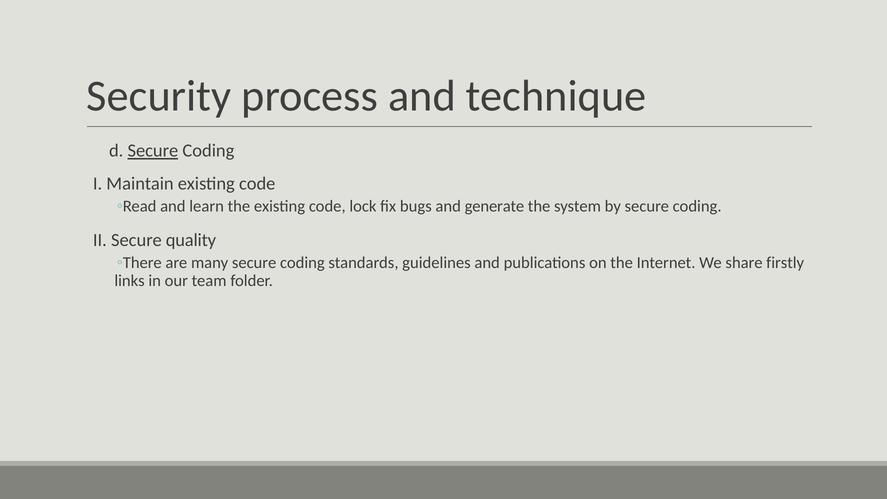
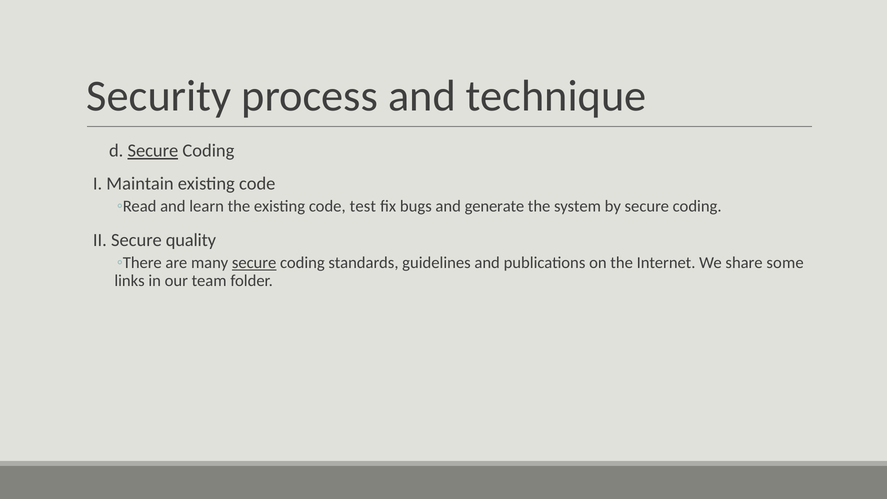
lock: lock -> test
secure at (254, 263) underline: none -> present
firstly: firstly -> some
